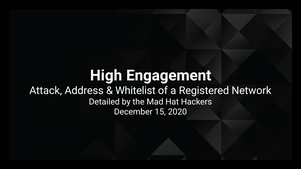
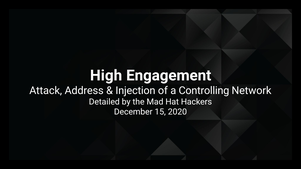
Whitelist: Whitelist -> Injection
Registered: Registered -> Controlling
